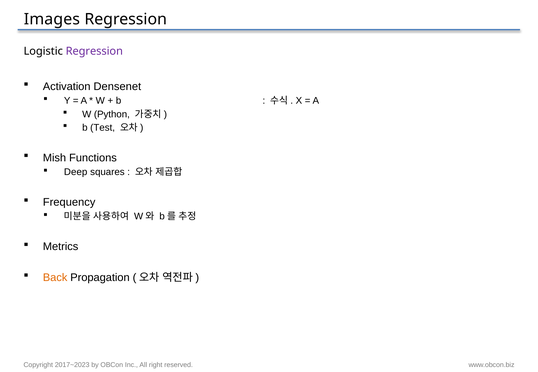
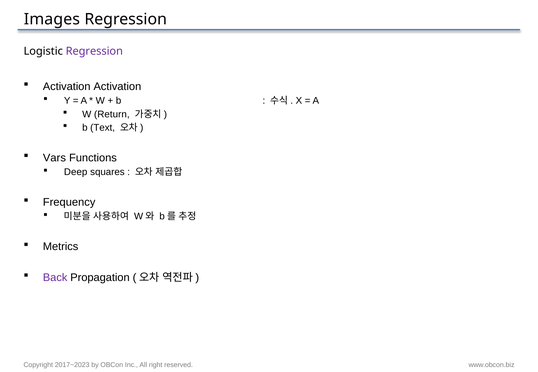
Activation Densenet: Densenet -> Activation
Python: Python -> Return
Test: Test -> Text
Mish: Mish -> Vars
Back colour: orange -> purple
